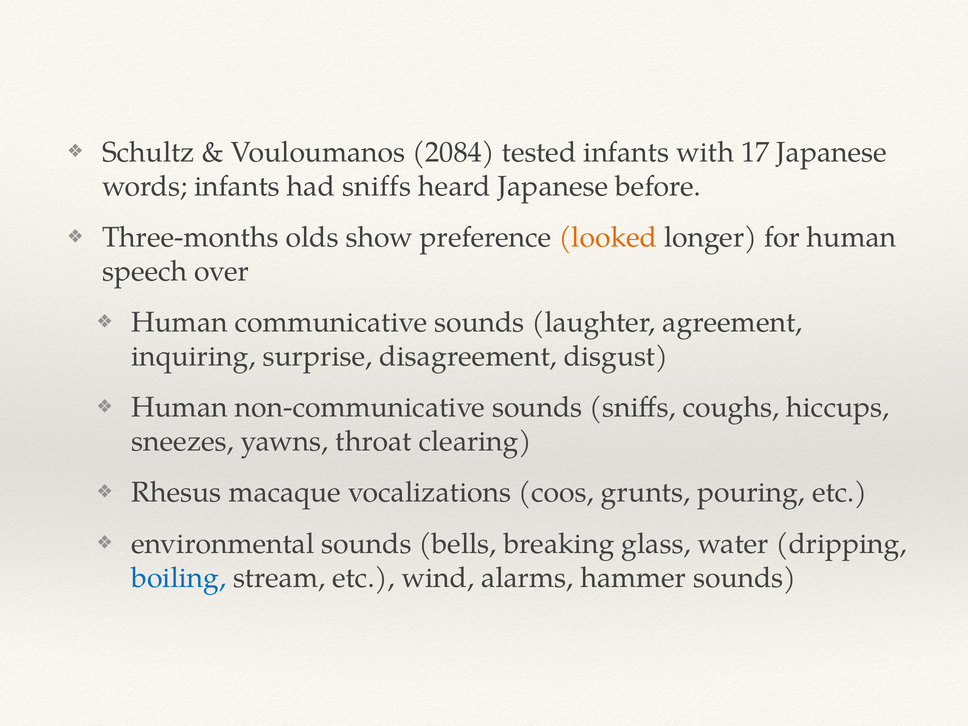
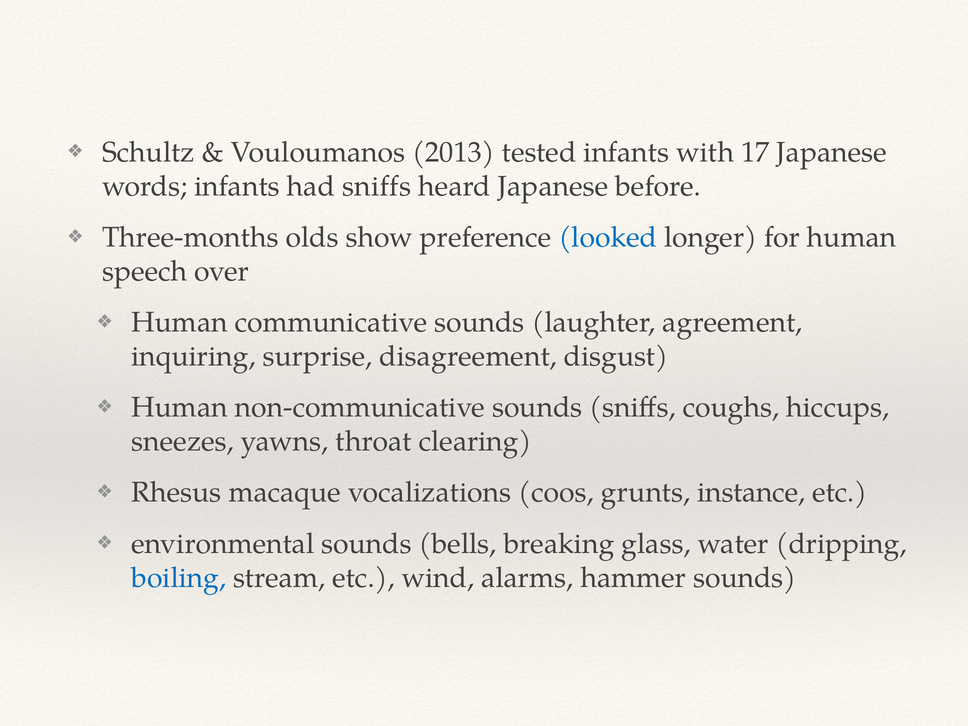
2084: 2084 -> 2013
looked colour: orange -> blue
pouring: pouring -> instance
